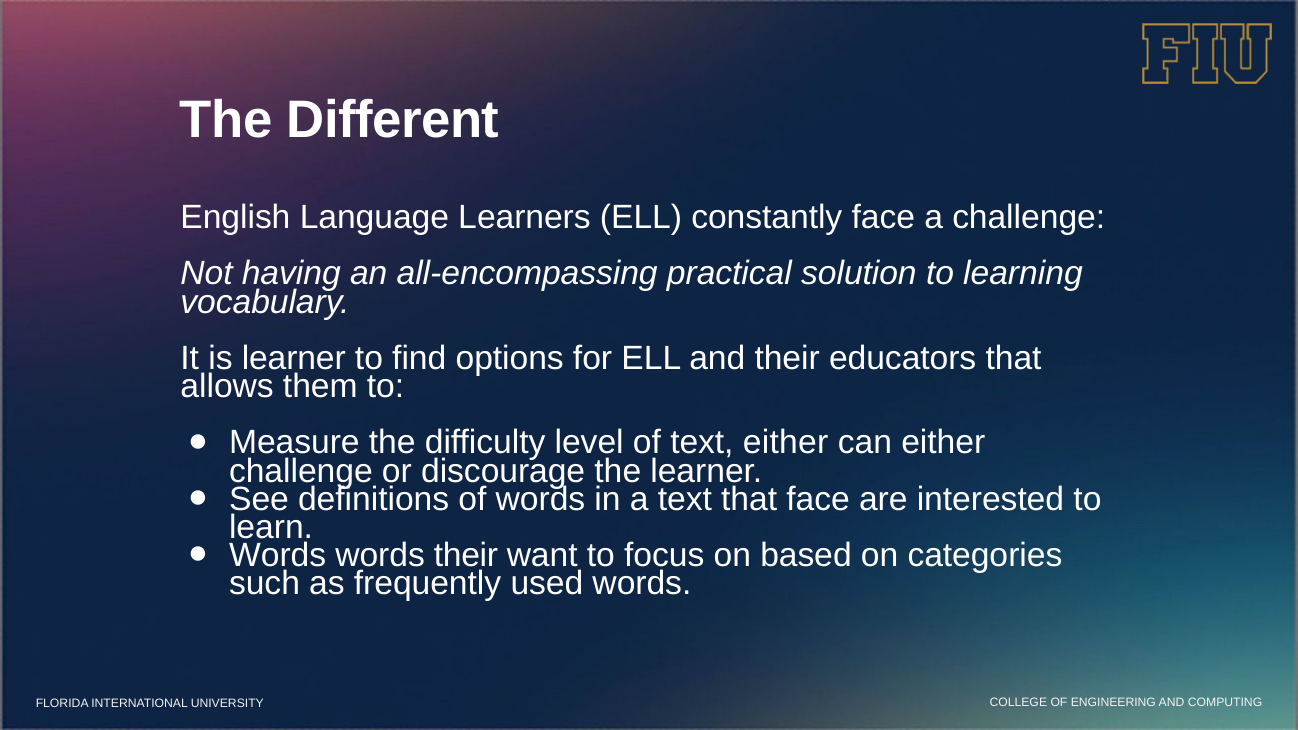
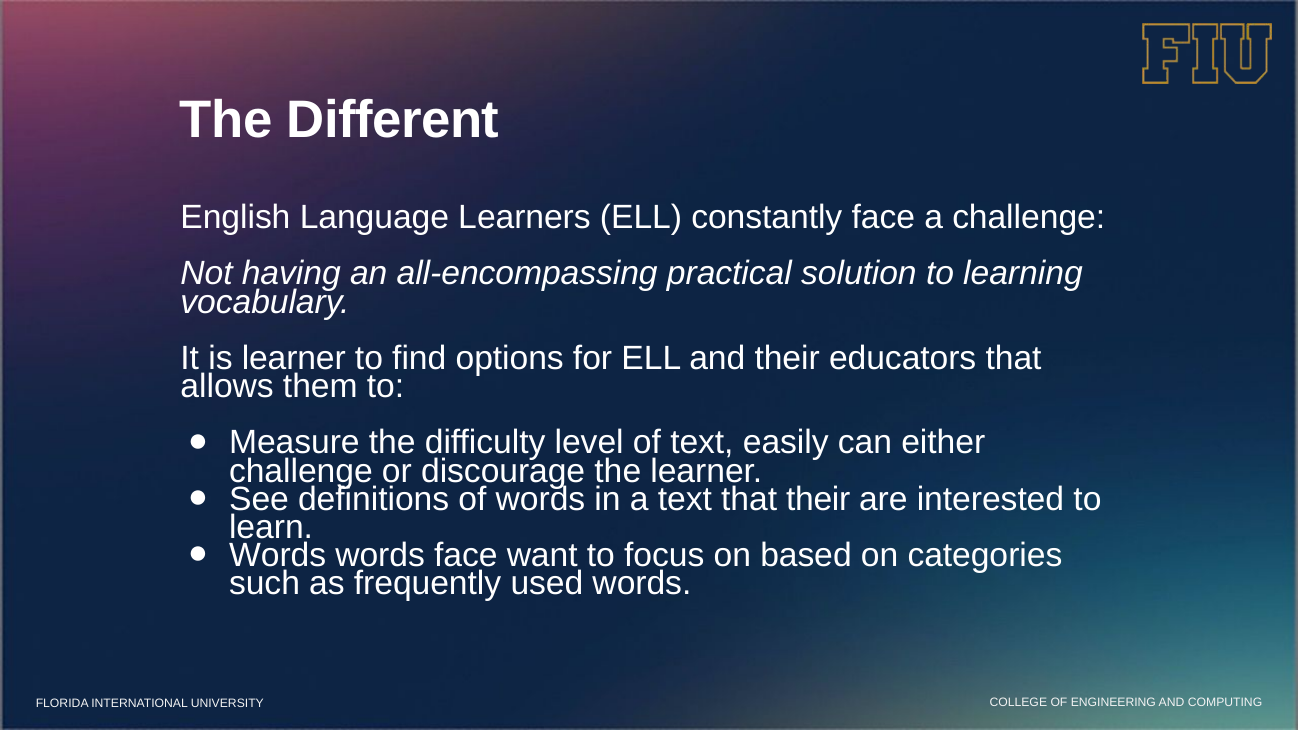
text either: either -> easily
that face: face -> their
words their: their -> face
